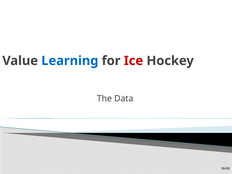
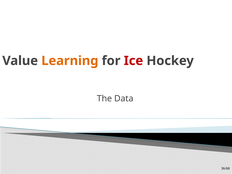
Learning colour: blue -> orange
